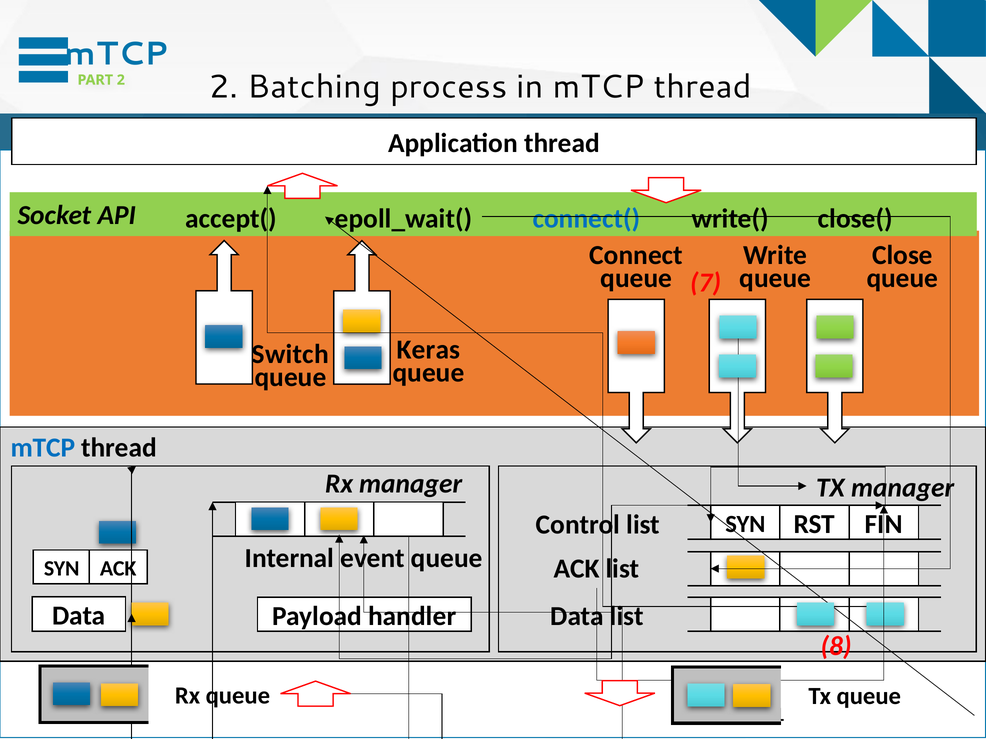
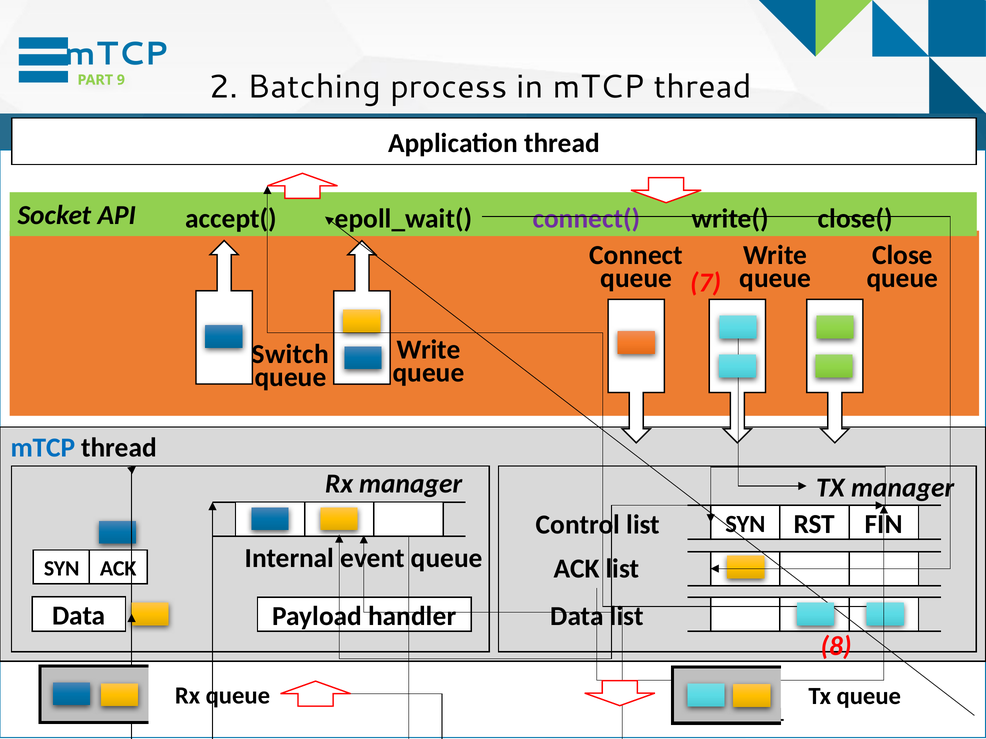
PART 2: 2 -> 9
connect( colour: blue -> purple
Keras at (428, 350): Keras -> Write
